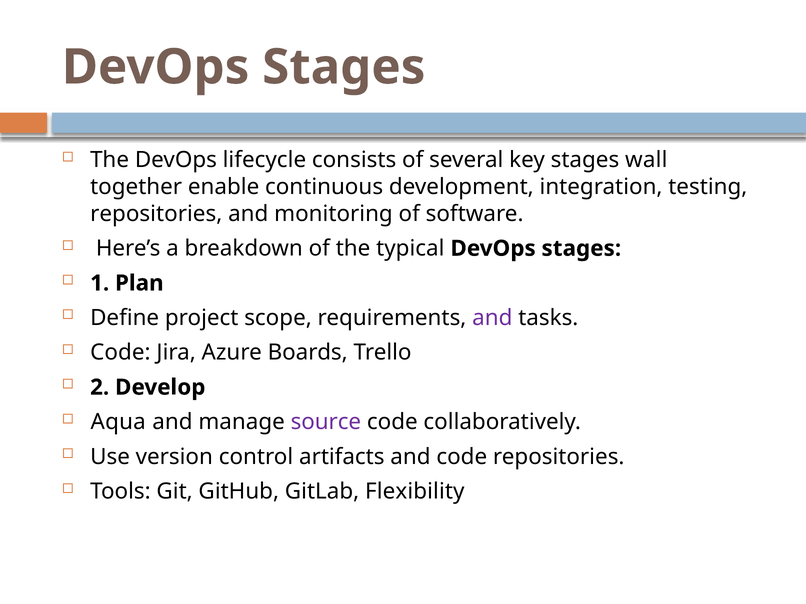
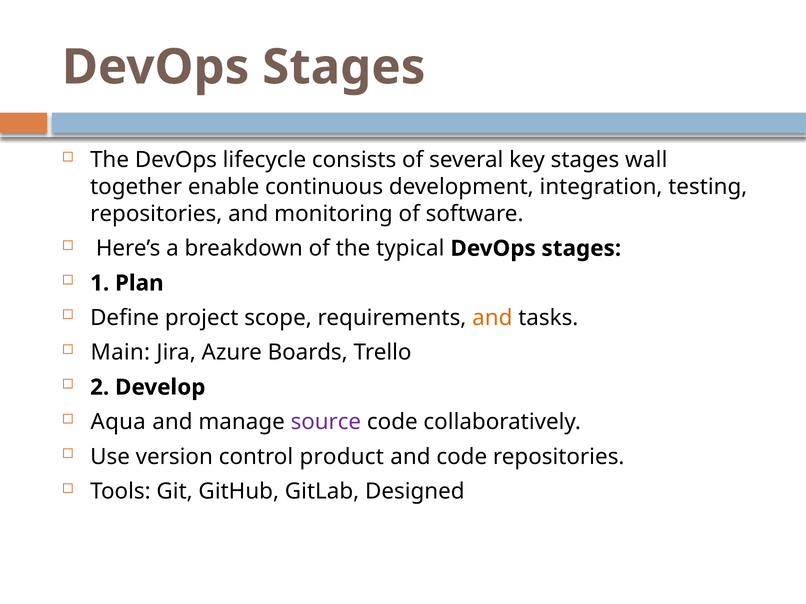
and at (492, 318) colour: purple -> orange
Code at (120, 353): Code -> Main
artifacts: artifacts -> product
Flexibility: Flexibility -> Designed
